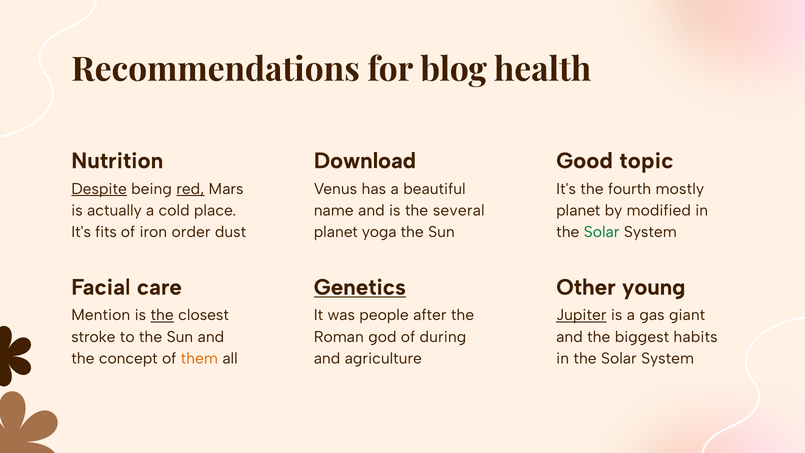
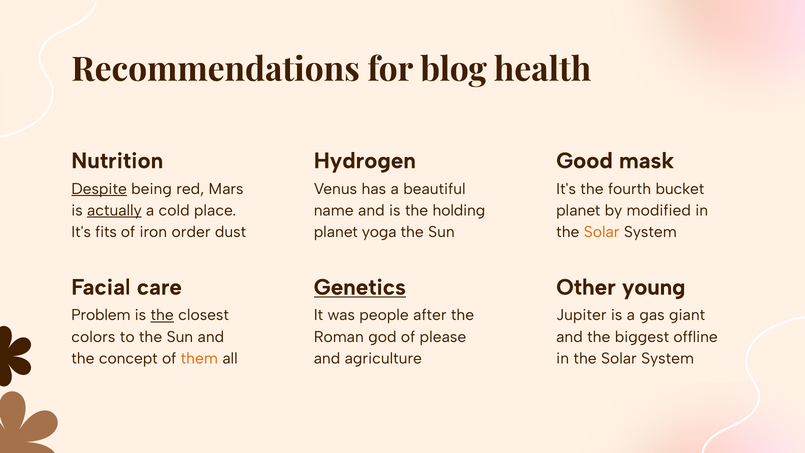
Download: Download -> Hydrogen
topic: topic -> mask
red underline: present -> none
mostly: mostly -> bucket
actually underline: none -> present
several: several -> holding
Solar at (602, 232) colour: green -> orange
Mention: Mention -> Problem
Jupiter underline: present -> none
stroke: stroke -> colors
during: during -> please
habits: habits -> offline
